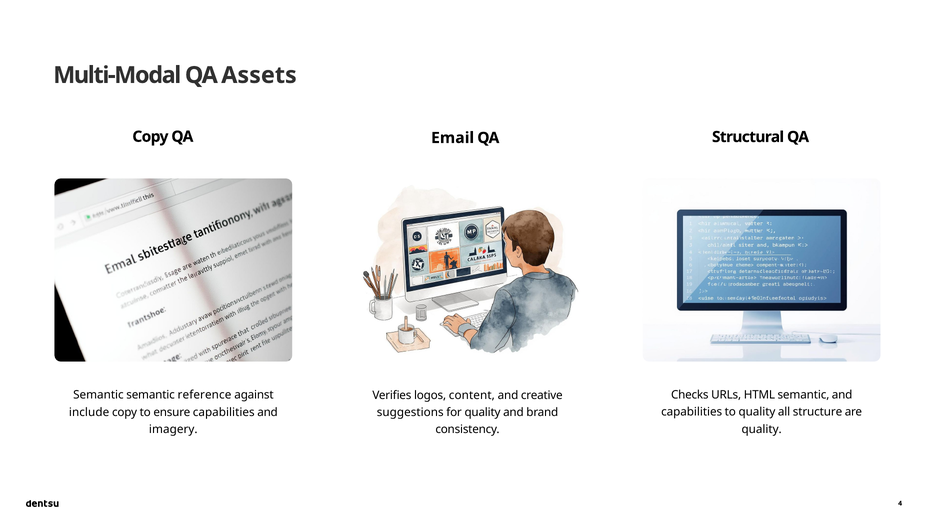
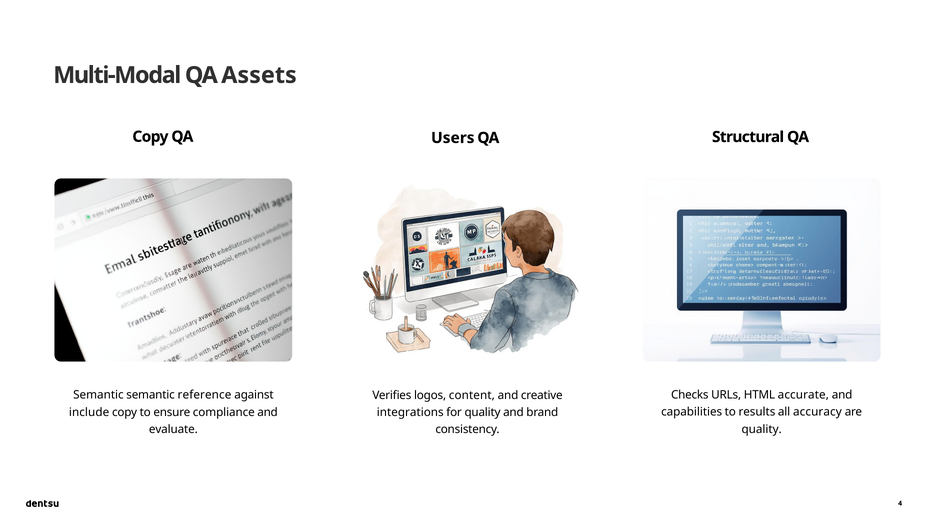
Email: Email -> Users
HTML semantic: semantic -> accurate
ensure capabilities: capabilities -> compliance
to quality: quality -> results
structure: structure -> accuracy
suggestions: suggestions -> integrations
imagery: imagery -> evaluate
